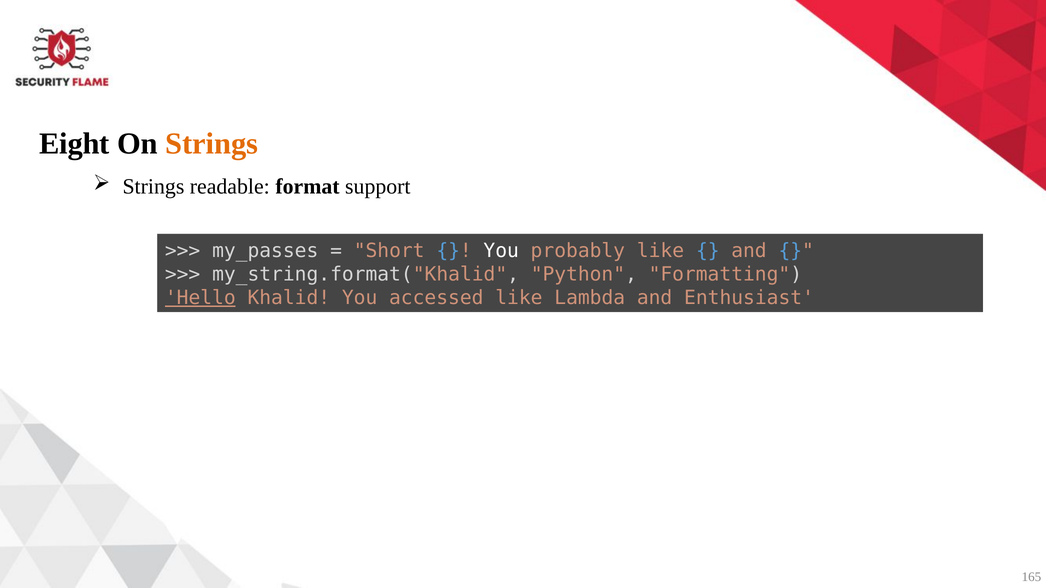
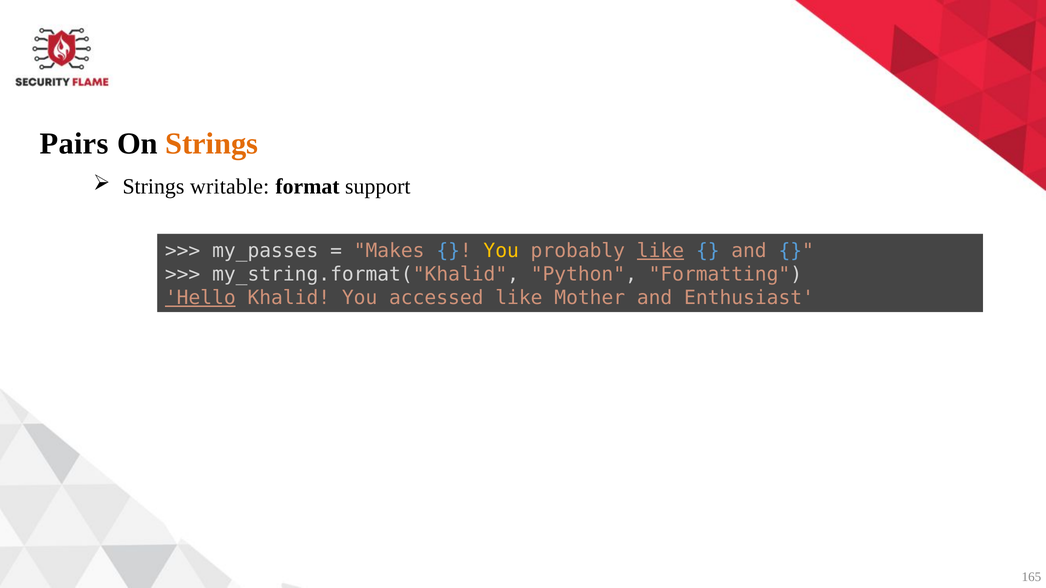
Eight: Eight -> Pairs
readable: readable -> writable
Short: Short -> Makes
You at (501, 251) colour: white -> yellow
like at (660, 251) underline: none -> present
Lambda: Lambda -> Mother
